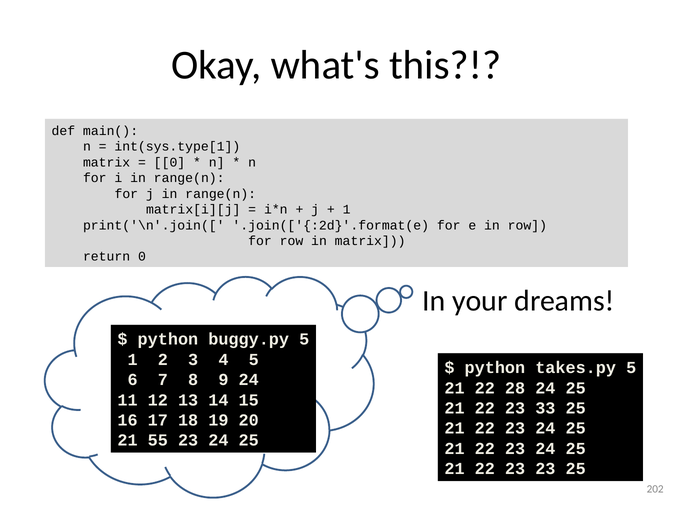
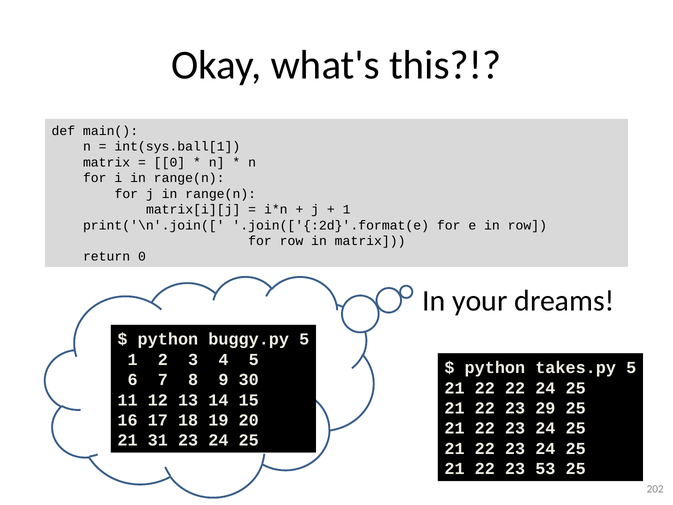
int(sys.type[1: int(sys.type[1 -> int(sys.ball[1
9 24: 24 -> 30
22 28: 28 -> 22
33: 33 -> 29
55: 55 -> 31
23 23: 23 -> 53
